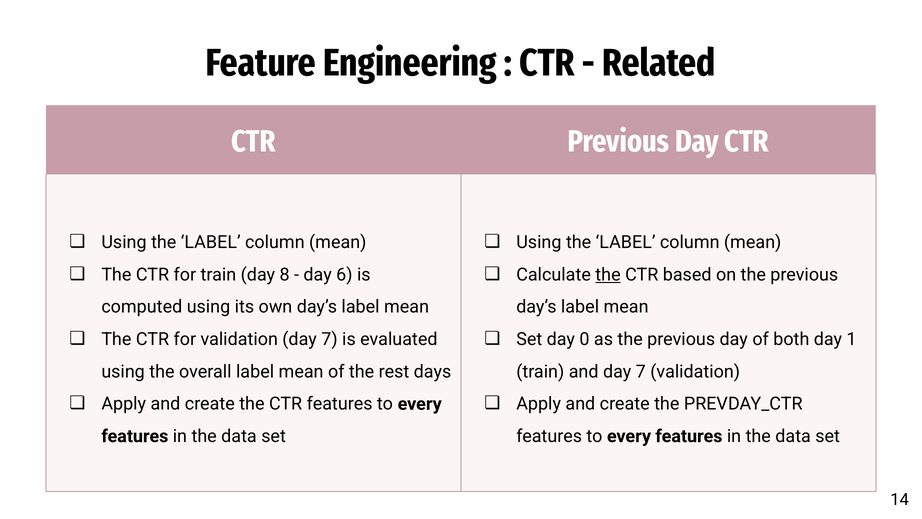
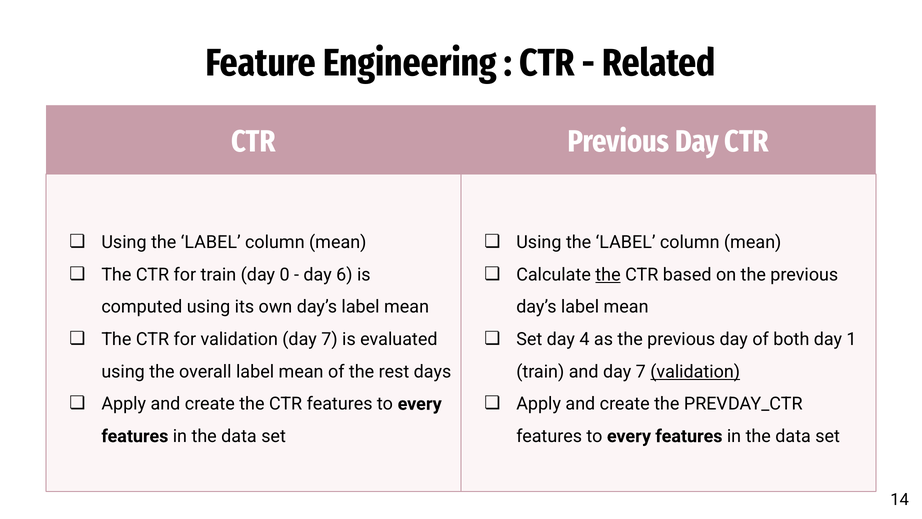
8: 8 -> 0
0: 0 -> 4
validation at (695, 371) underline: none -> present
